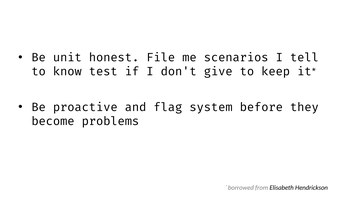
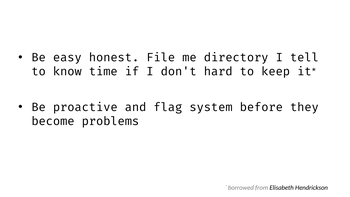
unit: unit -> easy
scenarios: scenarios -> directory
test: test -> time
give: give -> hard
